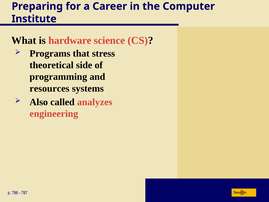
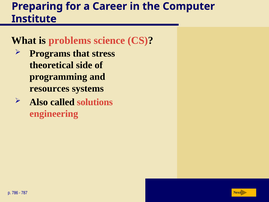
hardware: hardware -> problems
analyzes: analyzes -> solutions
